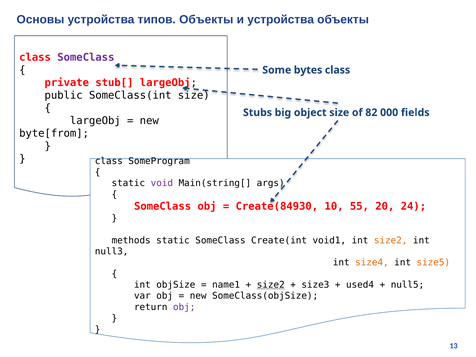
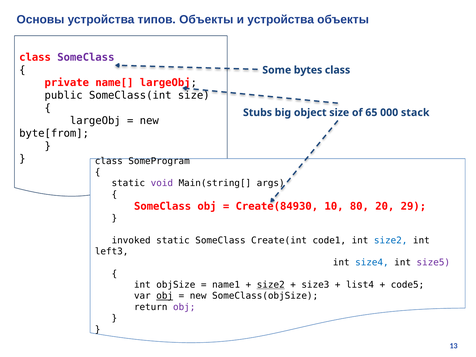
stub[: stub[ -> name[
82: 82 -> 65
fields: fields -> stack
55: 55 -> 80
24: 24 -> 29
methods: methods -> invoked
void1: void1 -> code1
size2 at (391, 240) colour: orange -> blue
null3: null3 -> left3
size4 colour: orange -> blue
size5 colour: orange -> purple
used4: used4 -> list4
null5: null5 -> code5
obj at (165, 296) underline: none -> present
